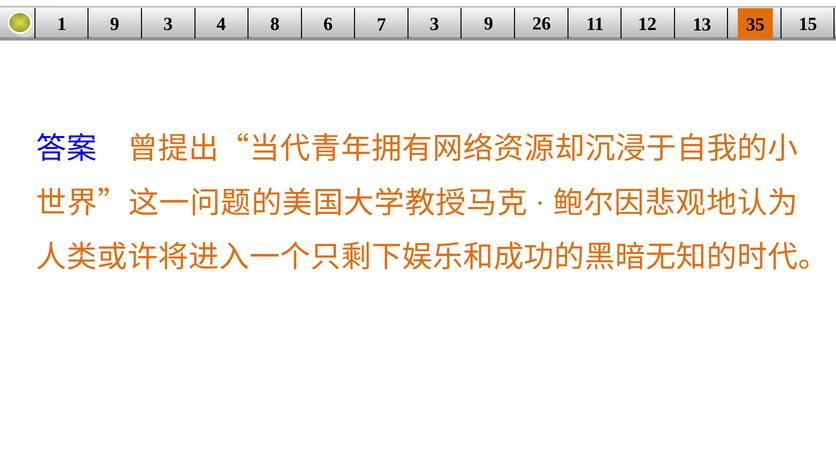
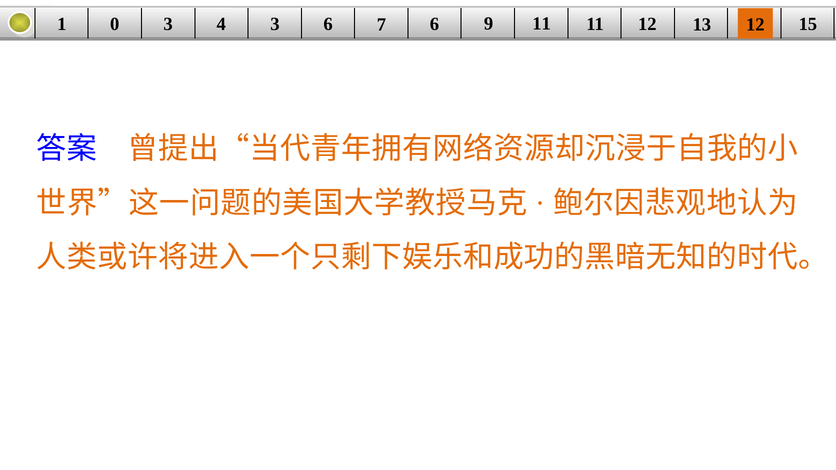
1 9: 9 -> 0
4 8: 8 -> 3
7 3: 3 -> 6
9 26: 26 -> 11
13 35: 35 -> 12
